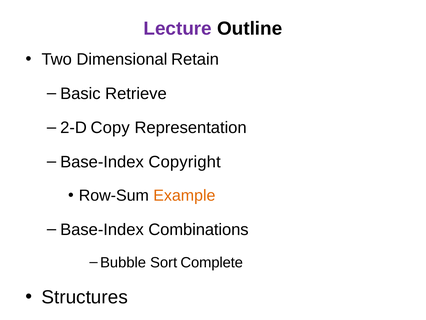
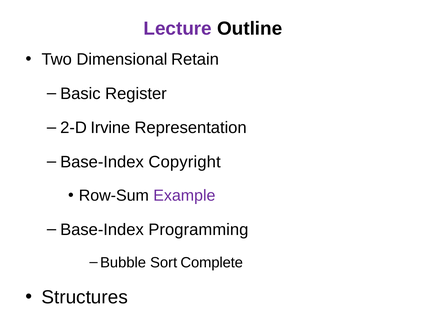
Retrieve: Retrieve -> Register
Copy: Copy -> Irvine
Example colour: orange -> purple
Combinations: Combinations -> Programming
